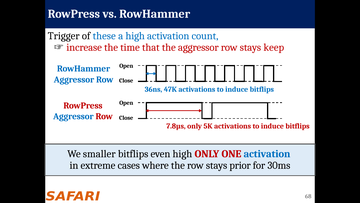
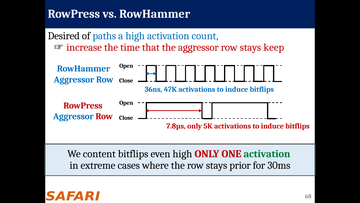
Trigger: Trigger -> Desired
these: these -> paths
smaller: smaller -> content
activation at (267, 154) colour: blue -> green
